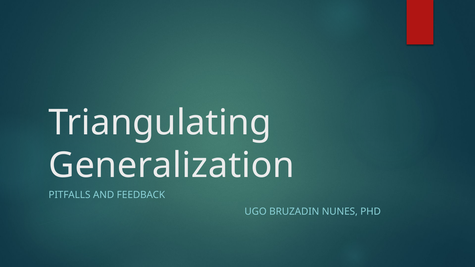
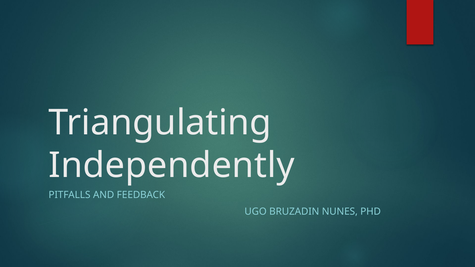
Generalization: Generalization -> Independently
